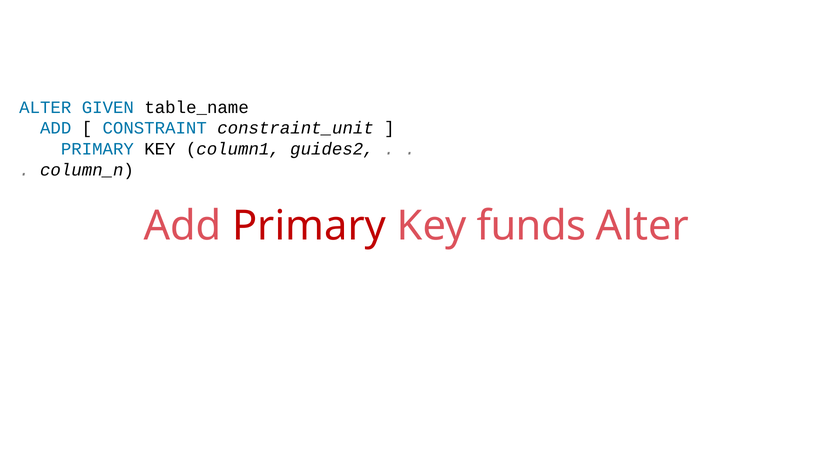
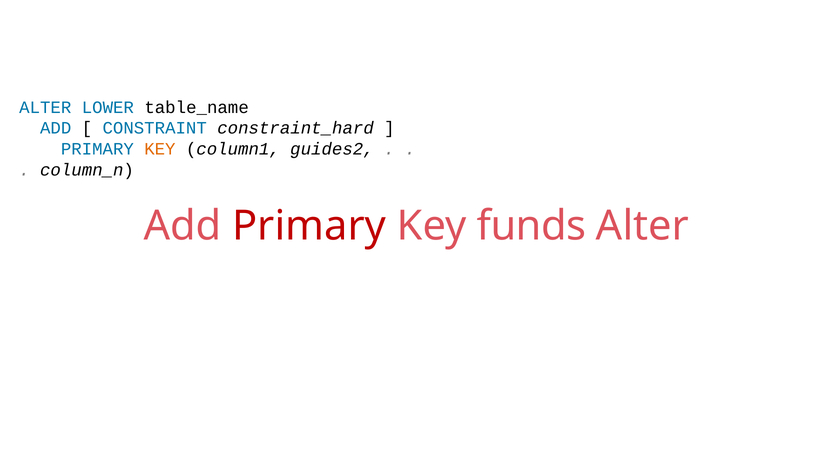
GIVEN: GIVEN -> LOWER
constraint_unit: constraint_unit -> constraint_hard
KEY at (160, 149) colour: black -> orange
